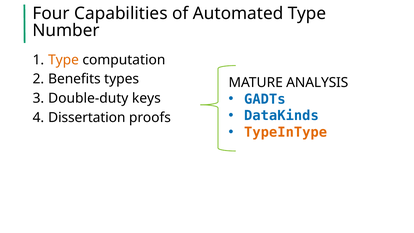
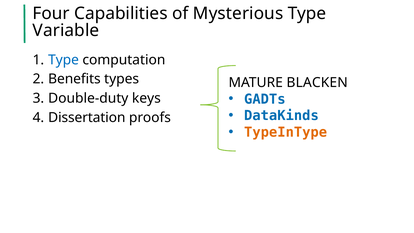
Automated: Automated -> Mysterious
Number: Number -> Variable
Type at (64, 60) colour: orange -> blue
ANALYSIS: ANALYSIS -> BLACKEN
